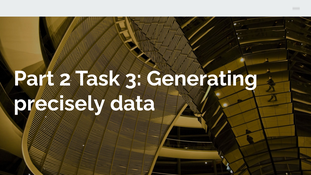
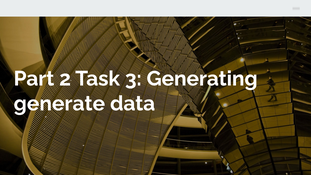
precisely: precisely -> generate
